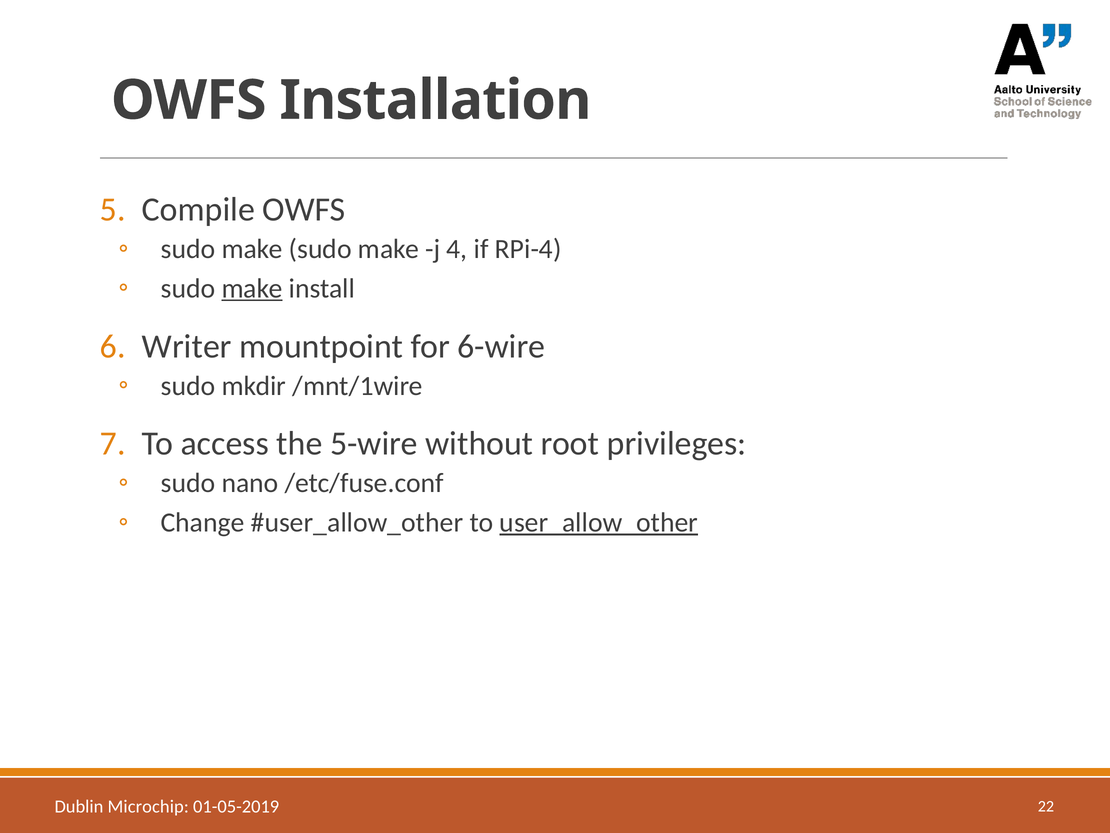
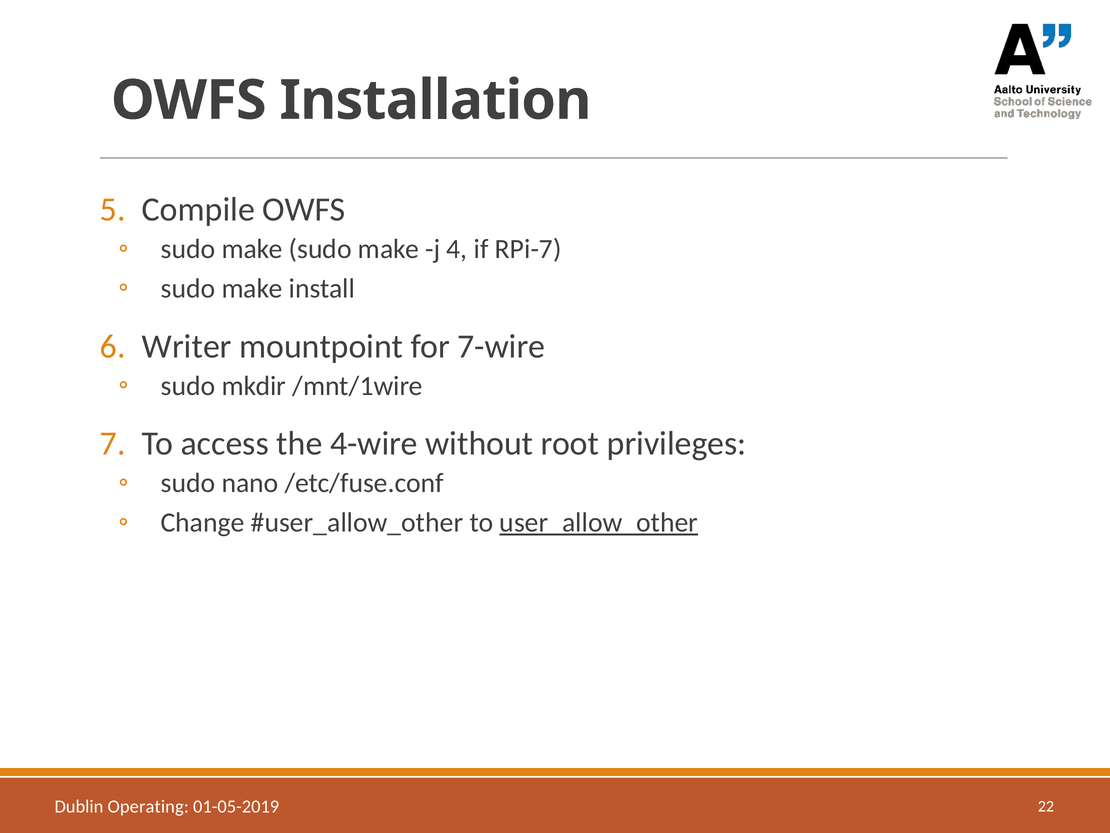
RPi-4: RPi-4 -> RPi-7
make at (252, 288) underline: present -> none
6-wire: 6-wire -> 7-wire
5-wire: 5-wire -> 4-wire
Microchip: Microchip -> Operating
